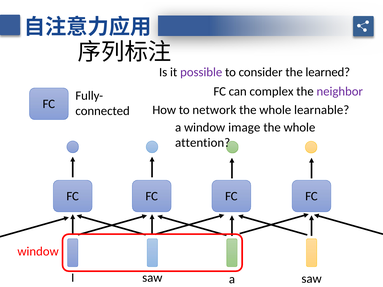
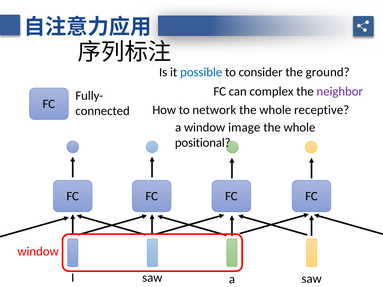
possible colour: purple -> blue
learned: learned -> ground
learnable: learnable -> receptive
attention: attention -> positional
